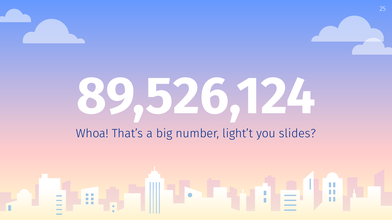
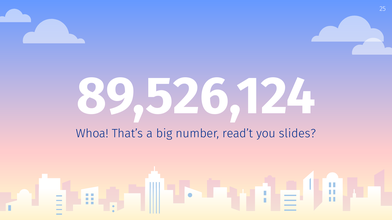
light’t: light’t -> read’t
